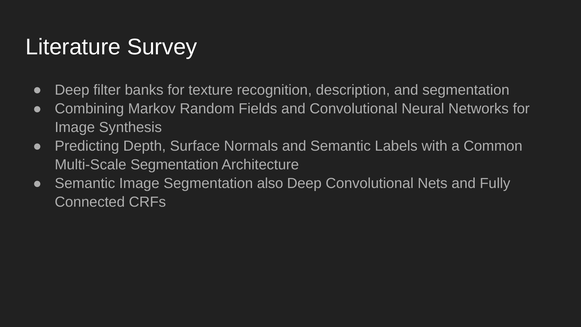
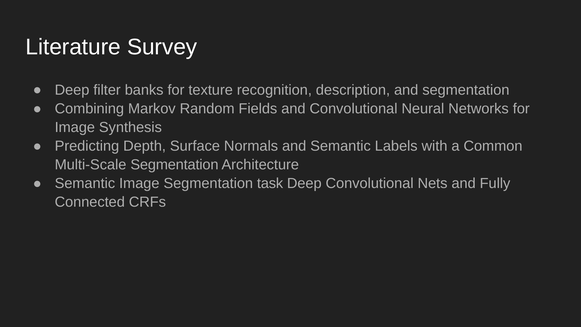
also: also -> task
